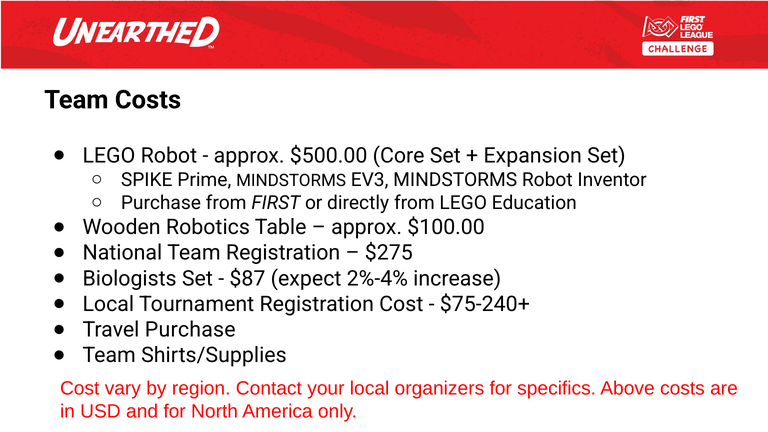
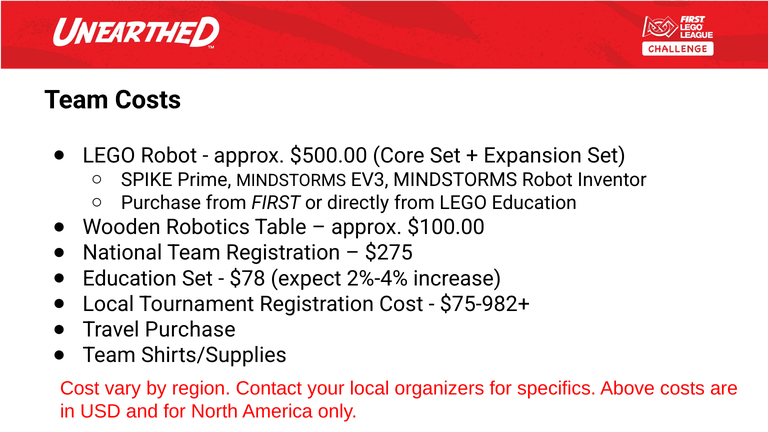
Biologists at (130, 278): Biologists -> Education
$87: $87 -> $78
$75-240+: $75-240+ -> $75-982+
